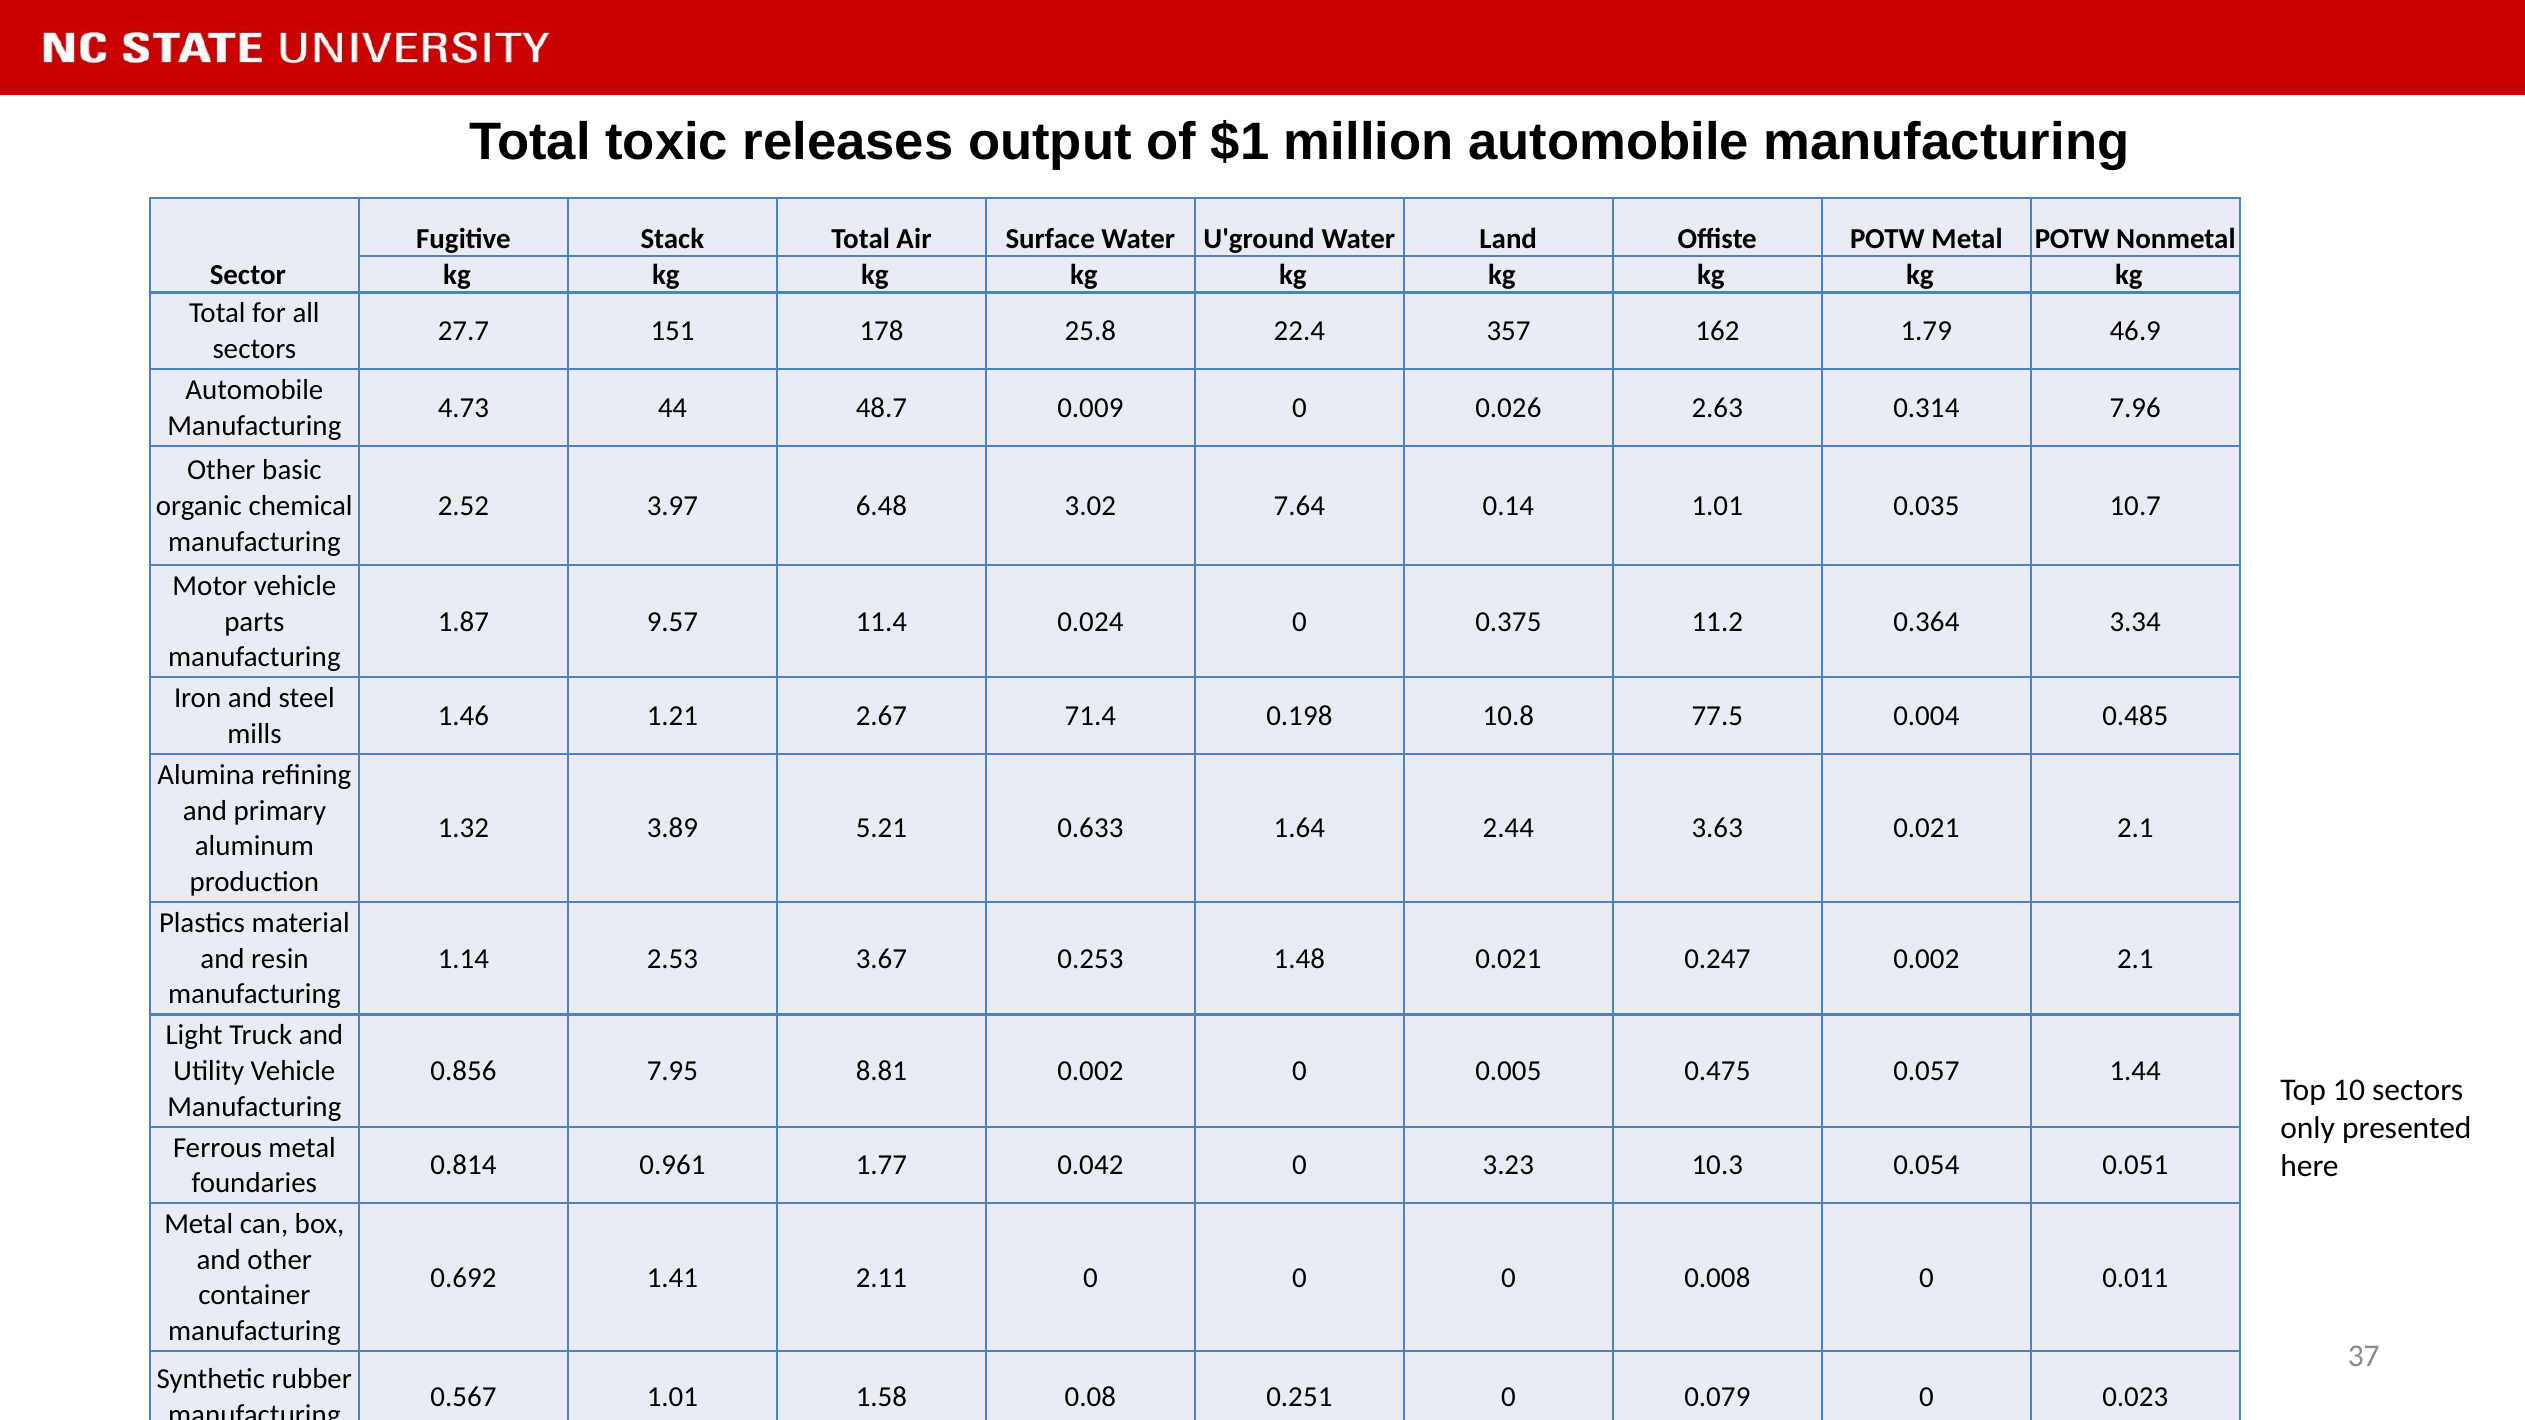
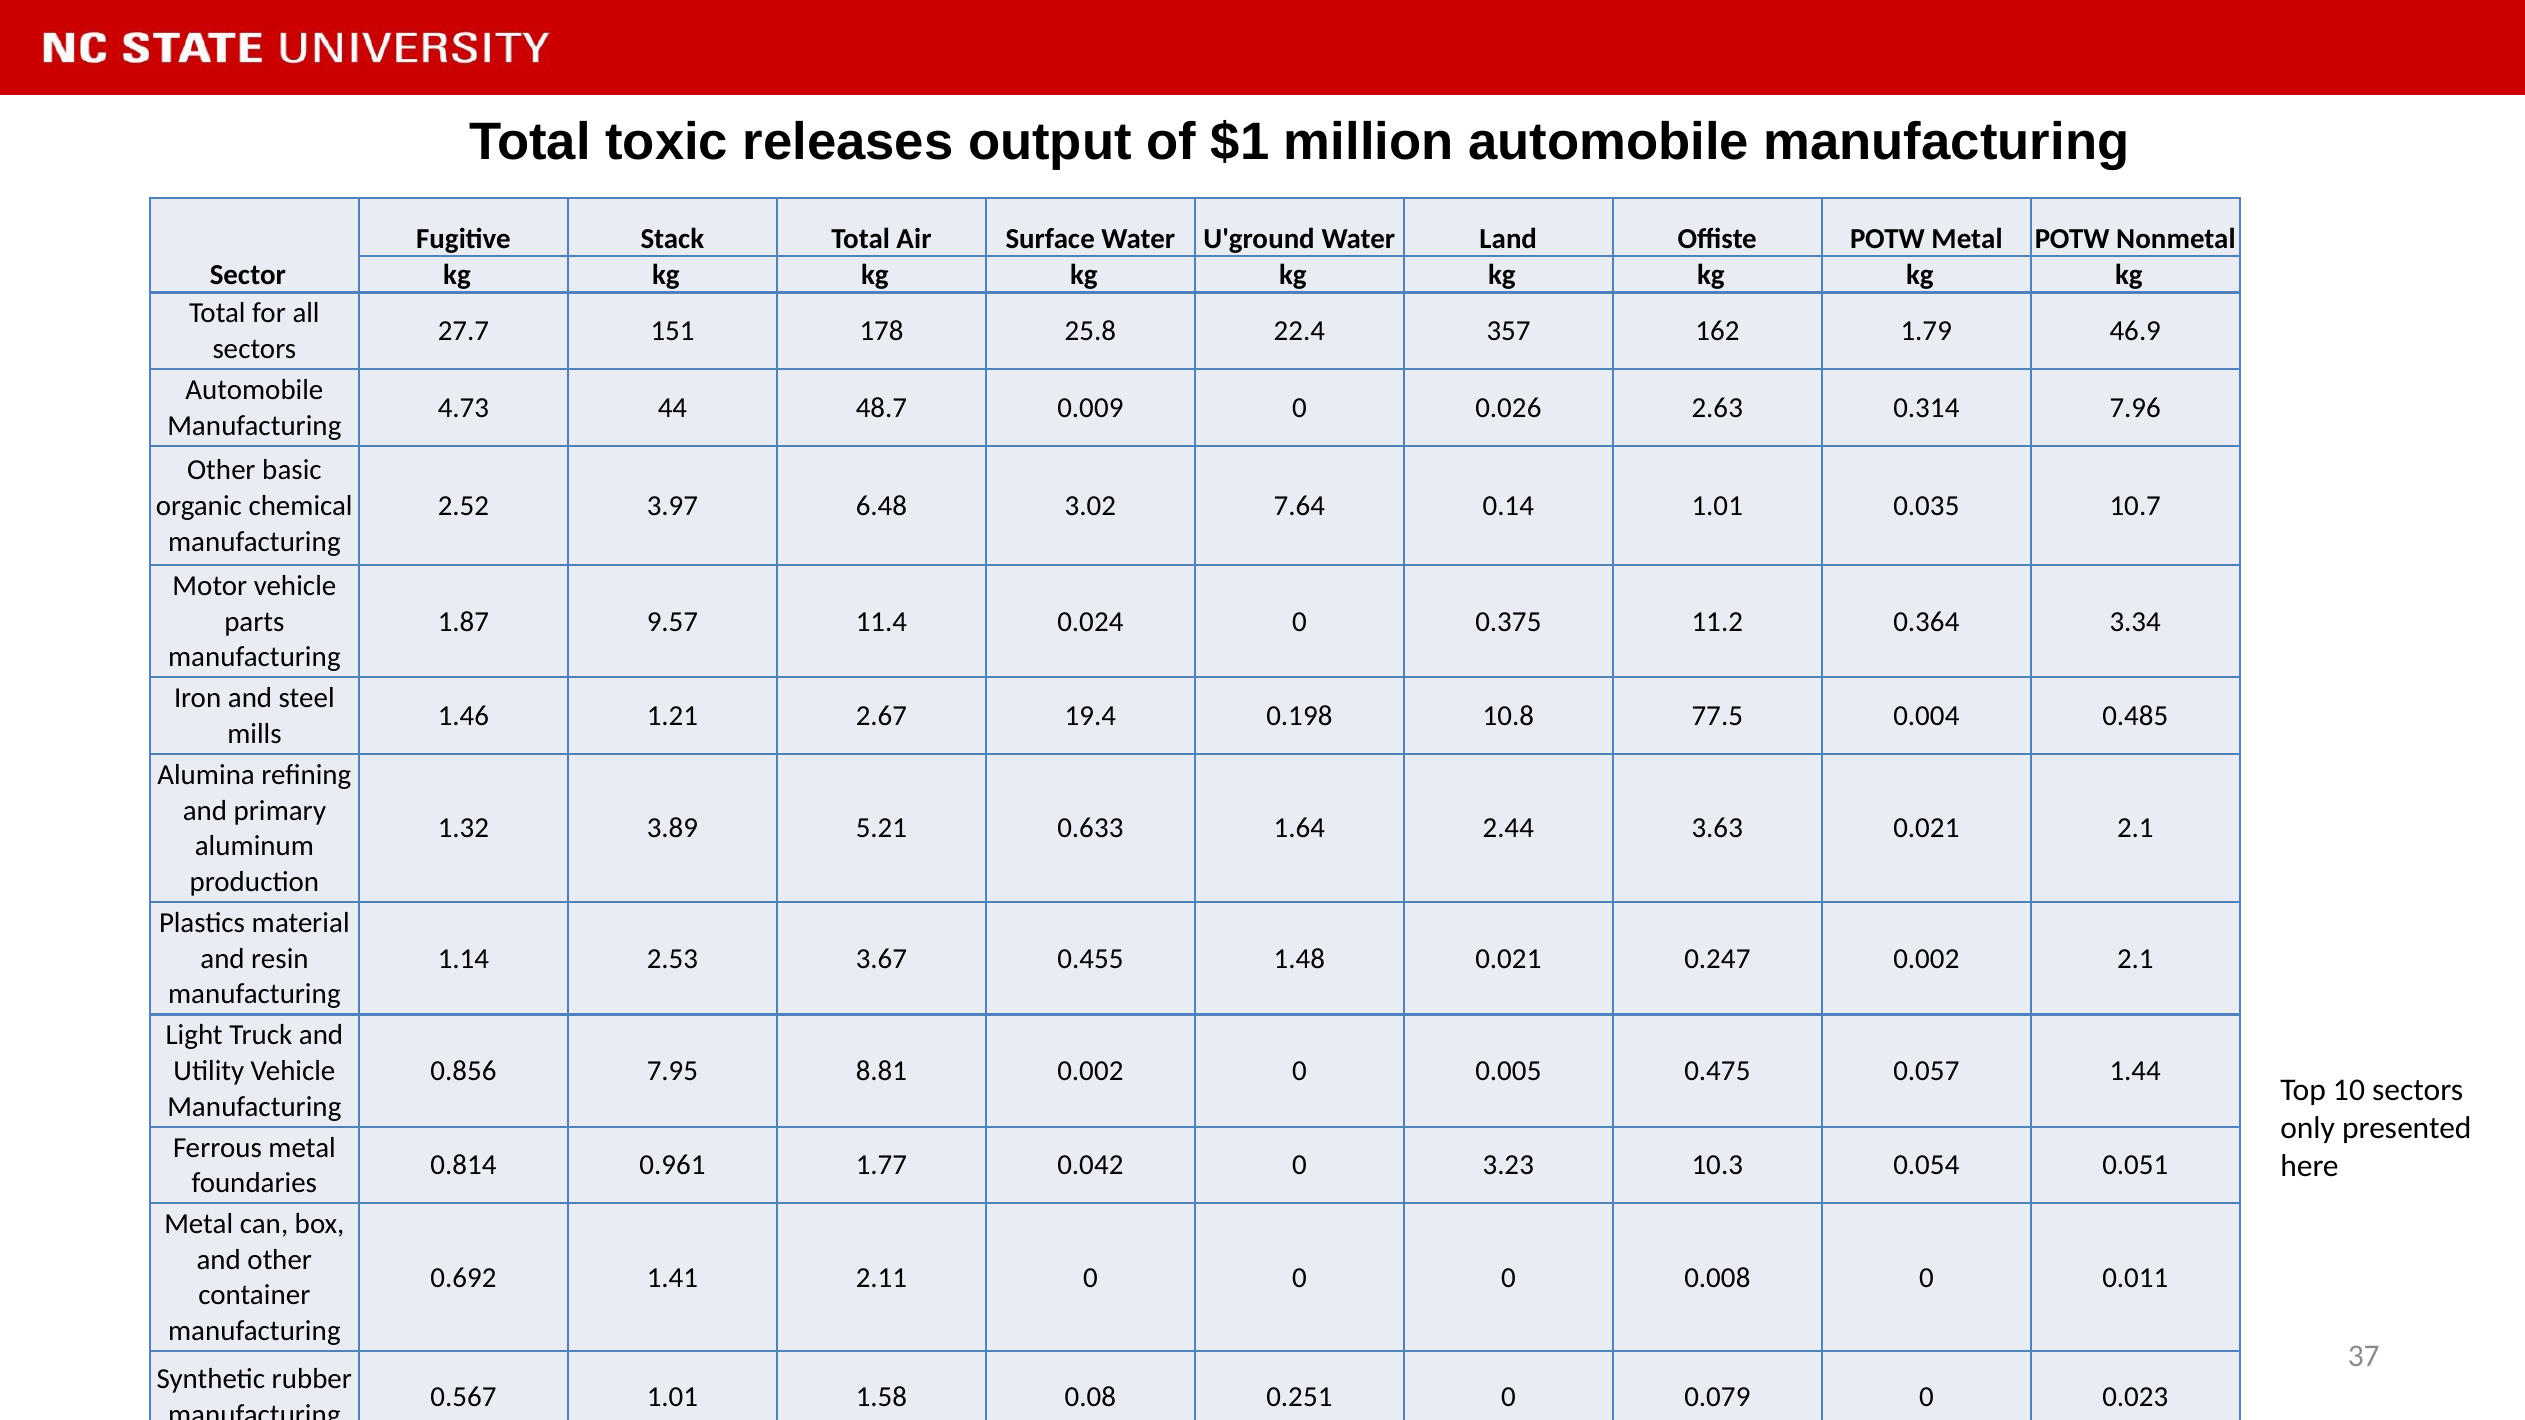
71.4: 71.4 -> 19.4
0.253: 0.253 -> 0.455
